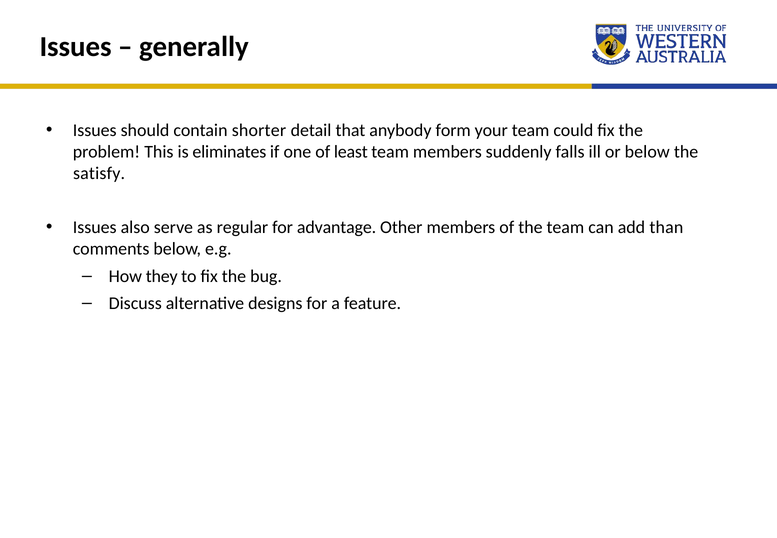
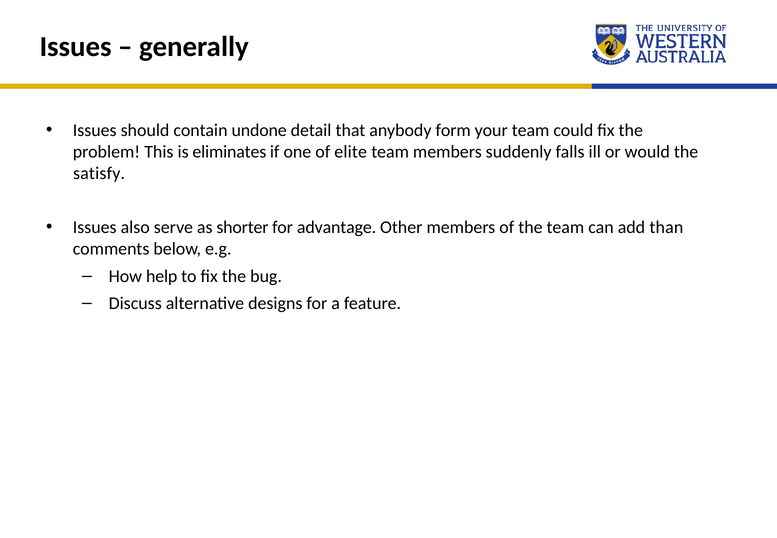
shorter: shorter -> undone
least: least -> elite
or below: below -> would
regular: regular -> shorter
they: they -> help
